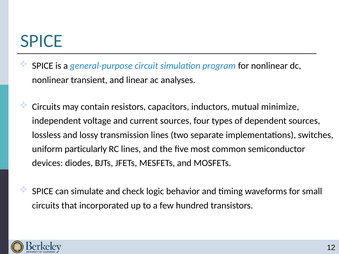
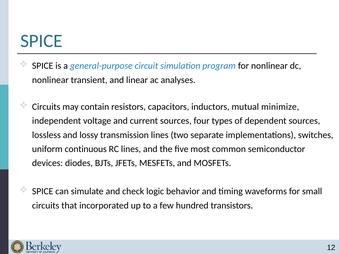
particularly: particularly -> continuous
